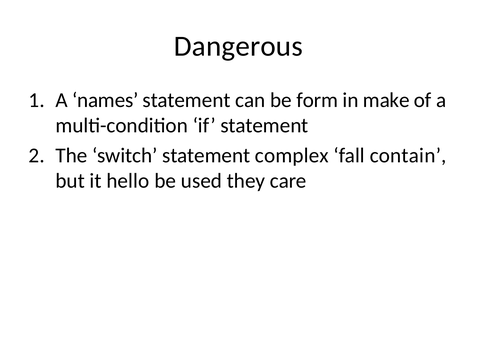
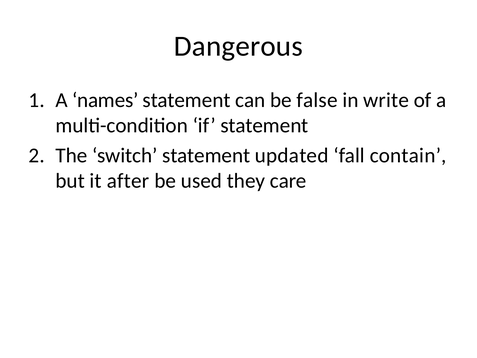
form: form -> false
make: make -> write
complex: complex -> updated
hello: hello -> after
